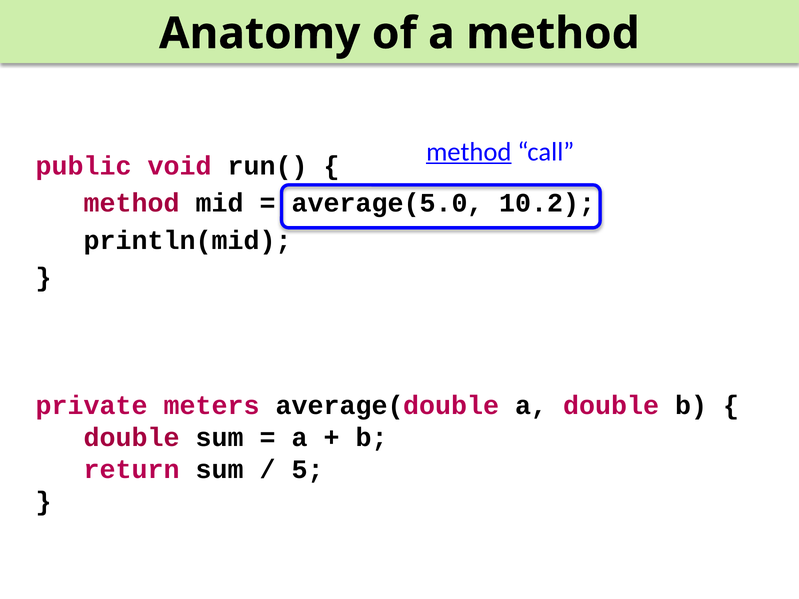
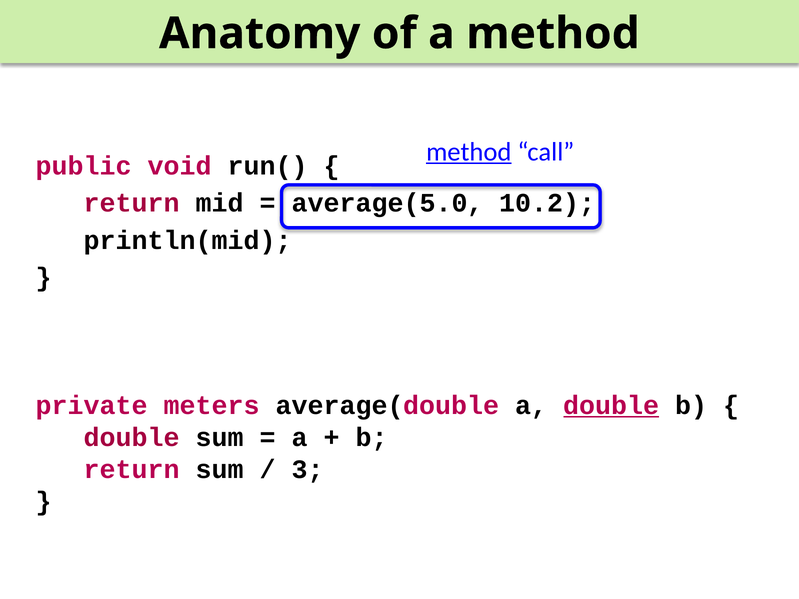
method at (132, 203): method -> return
double at (611, 406) underline: none -> present
5: 5 -> 3
